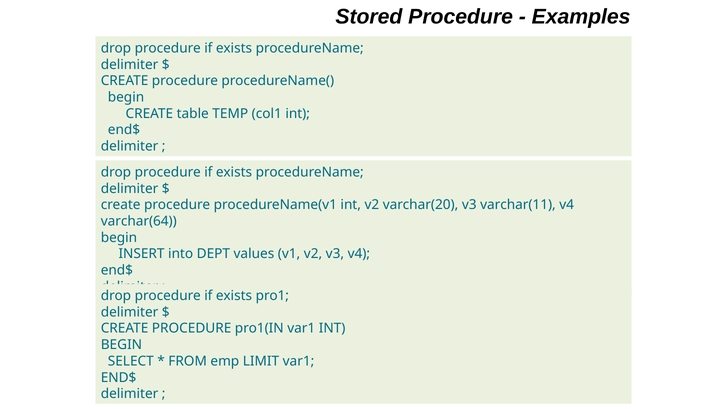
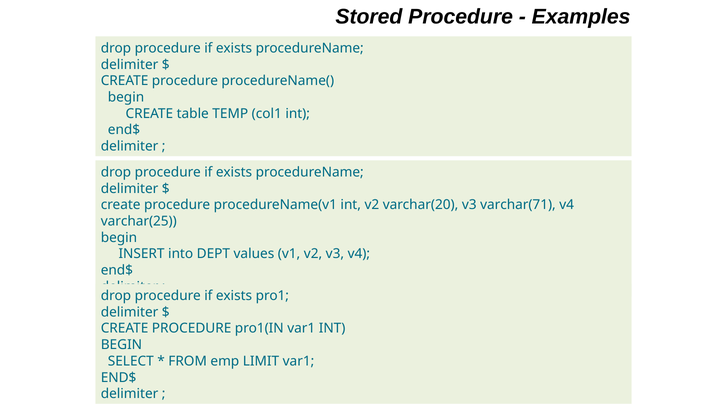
varchar(11: varchar(11 -> varchar(71
varchar(64: varchar(64 -> varchar(25
